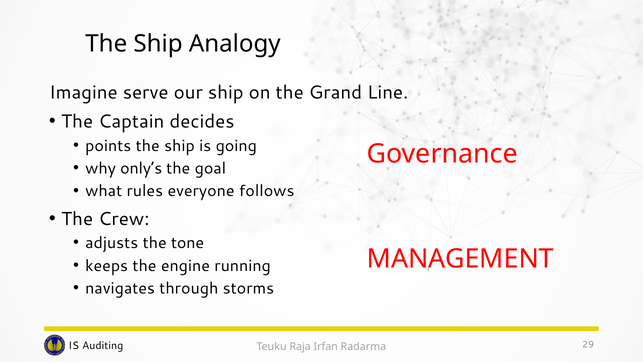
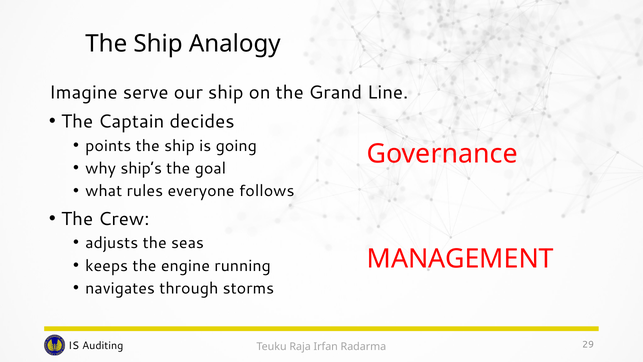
only’s: only’s -> ship’s
tone: tone -> seas
